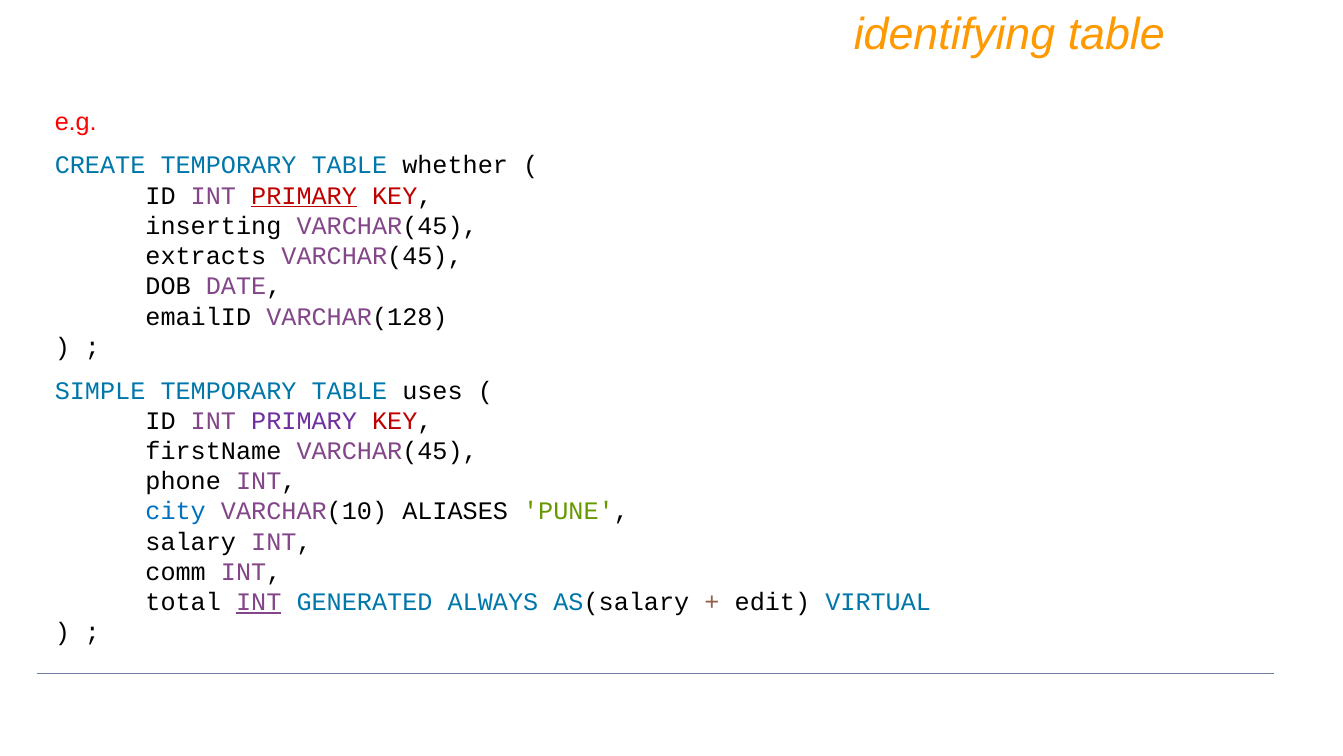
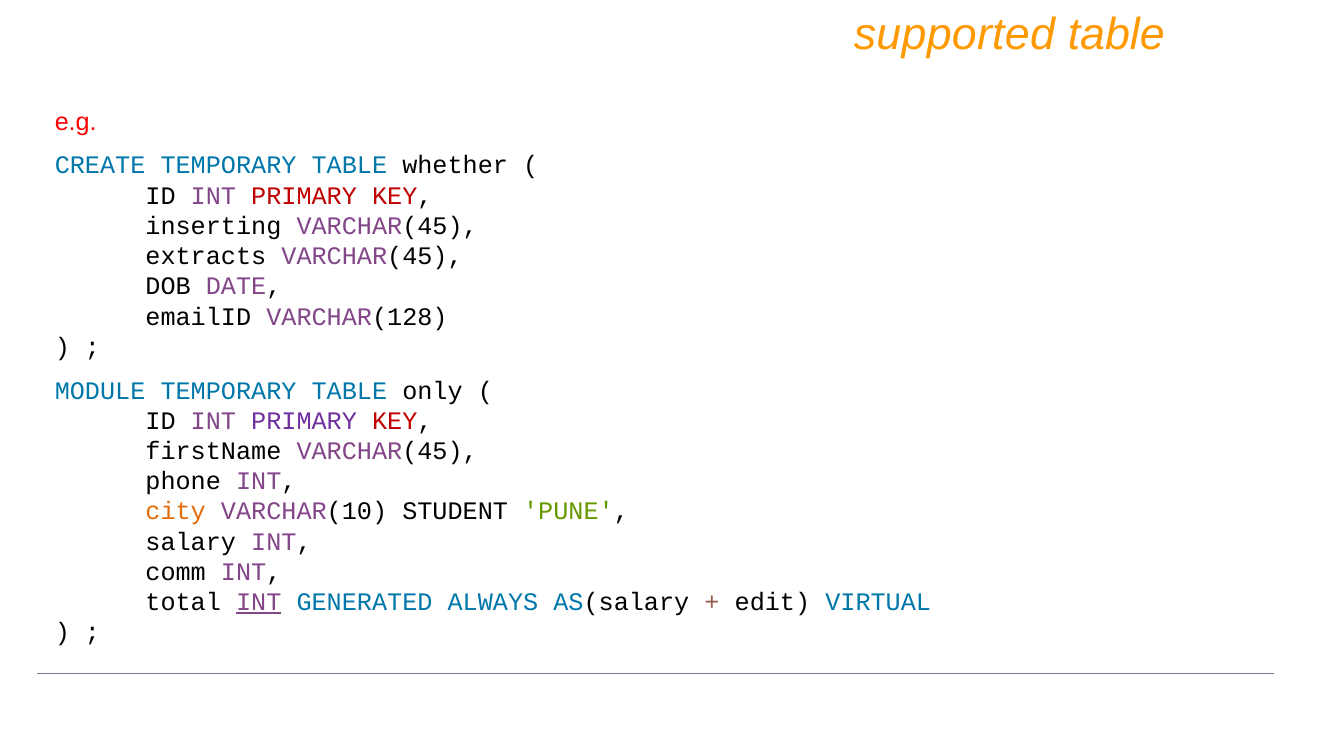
identifying: identifying -> supported
PRIMARY at (304, 196) underline: present -> none
SIMPLE: SIMPLE -> MODULE
uses: uses -> only
city colour: blue -> orange
ALIASES: ALIASES -> STUDENT
